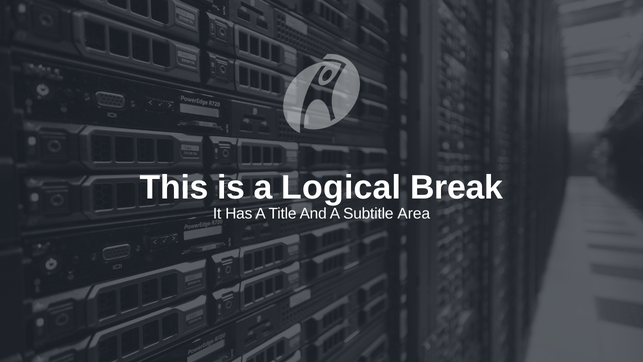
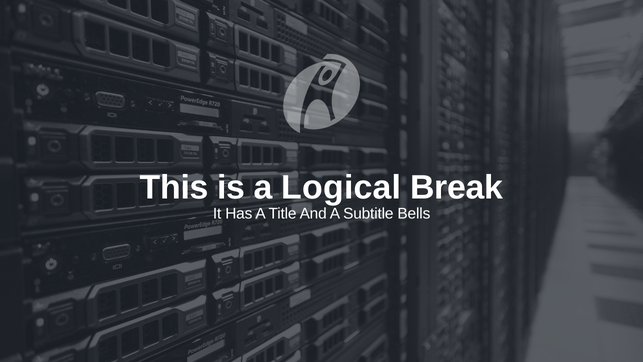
Area: Area -> Bells
